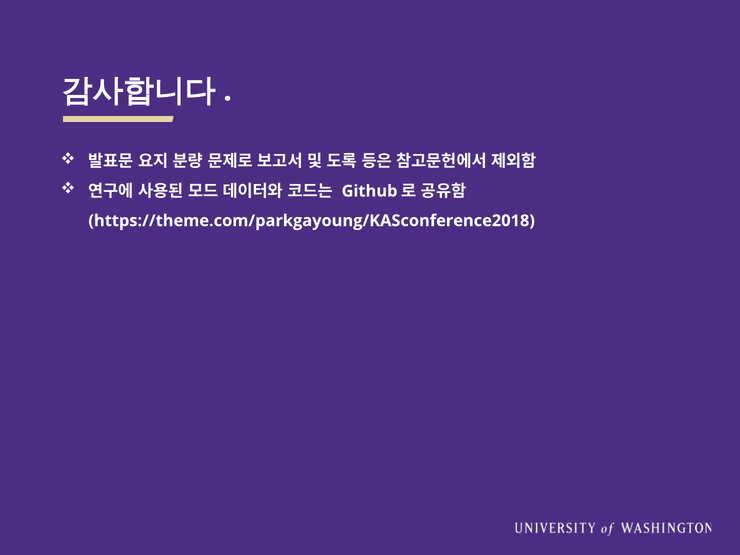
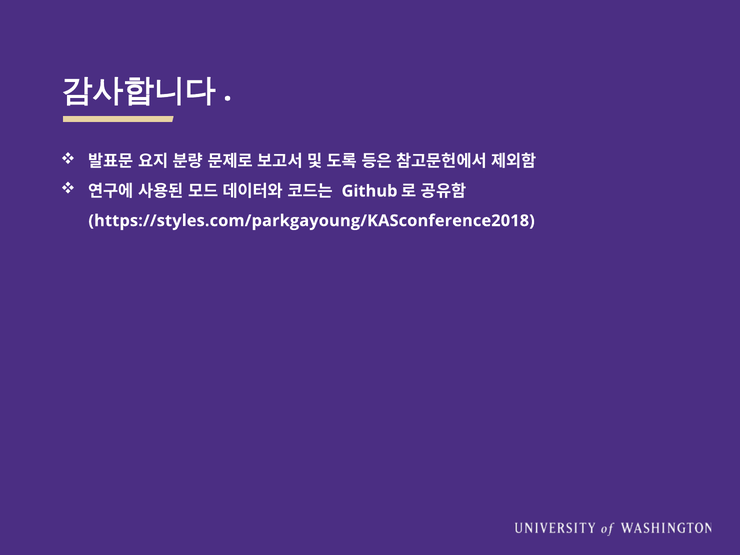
https://theme.com/parkgayoung/KASconference2018: https://theme.com/parkgayoung/KASconference2018 -> https://styles.com/parkgayoung/KASconference2018
